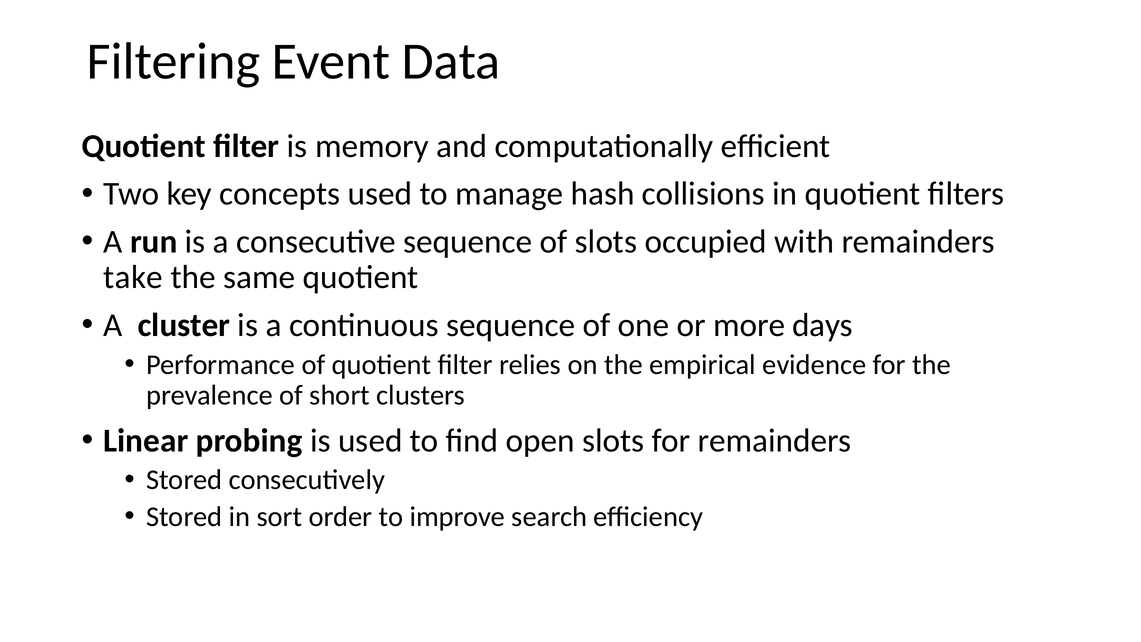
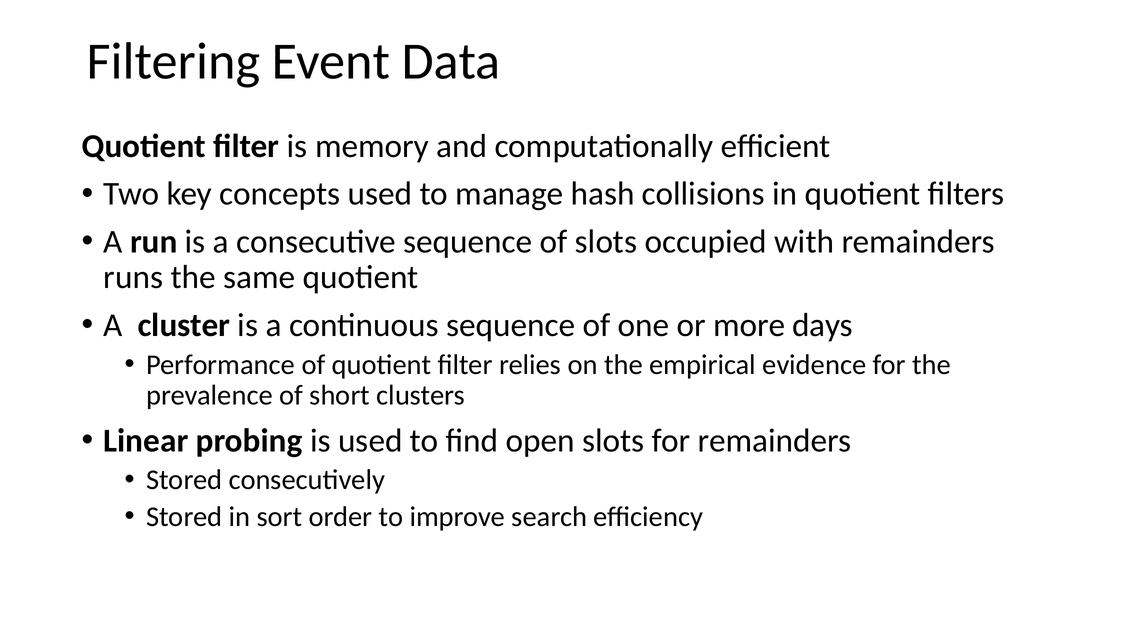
take: take -> runs
